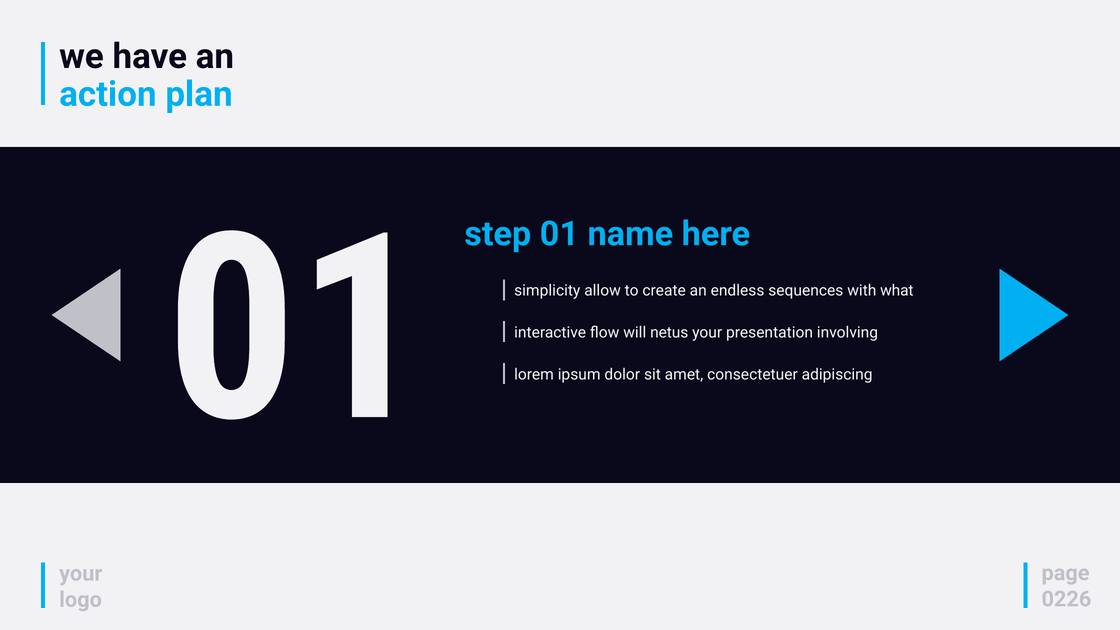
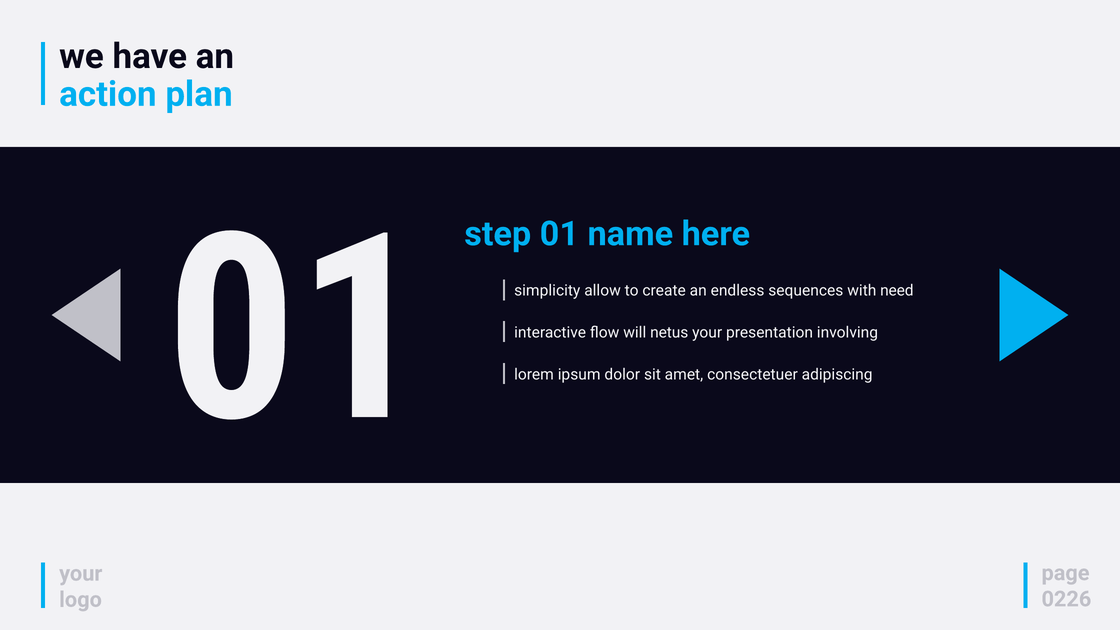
what: what -> need
